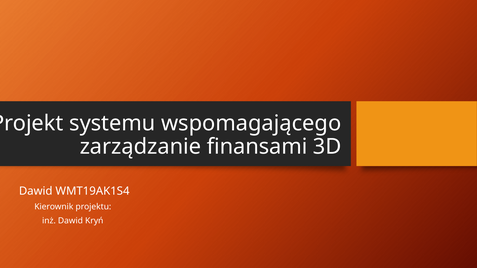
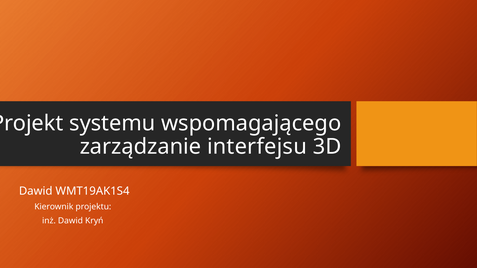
finansami: finansami -> interfejsu
